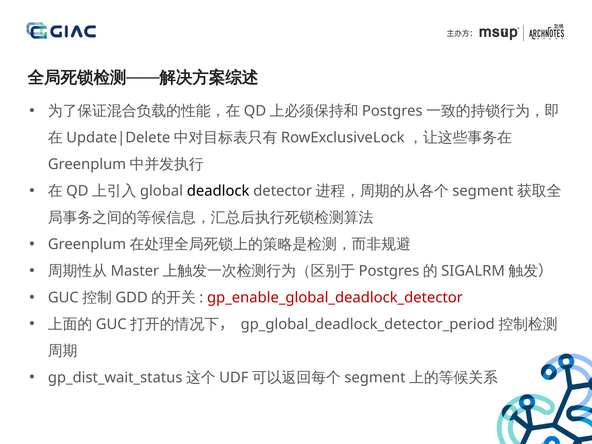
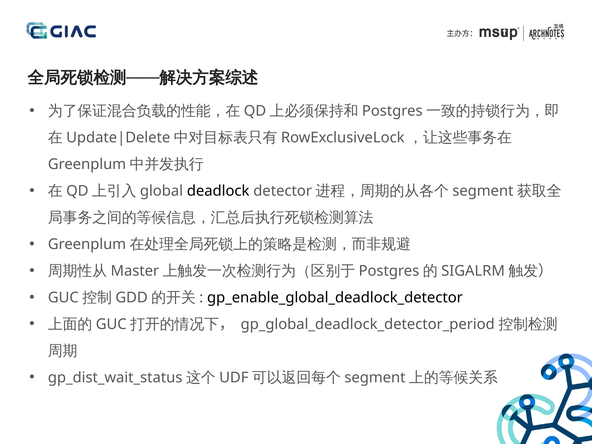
gp_enable_global_deadlock_detector colour: red -> black
